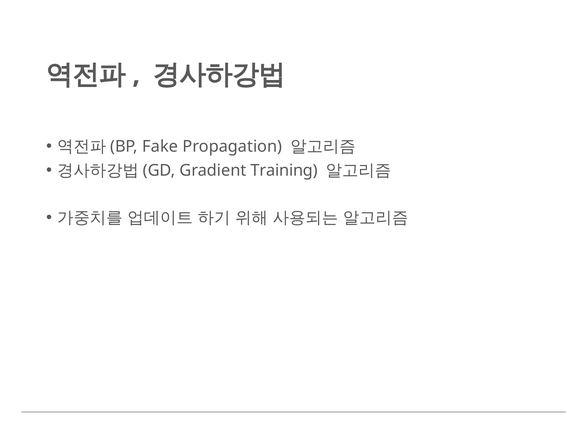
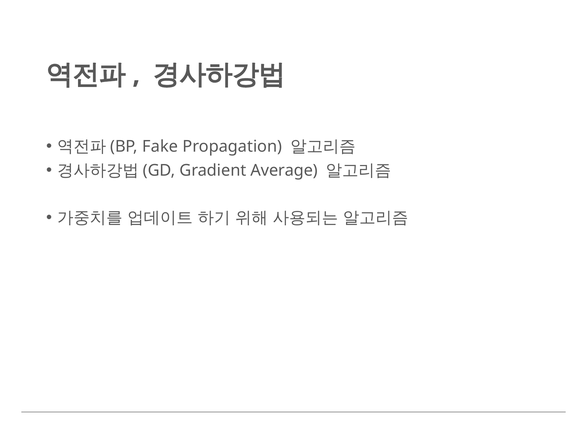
Training: Training -> Average
